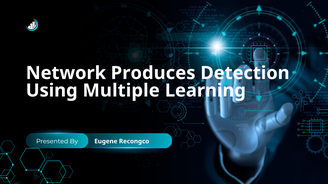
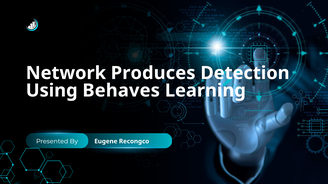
Multiple: Multiple -> Behaves
